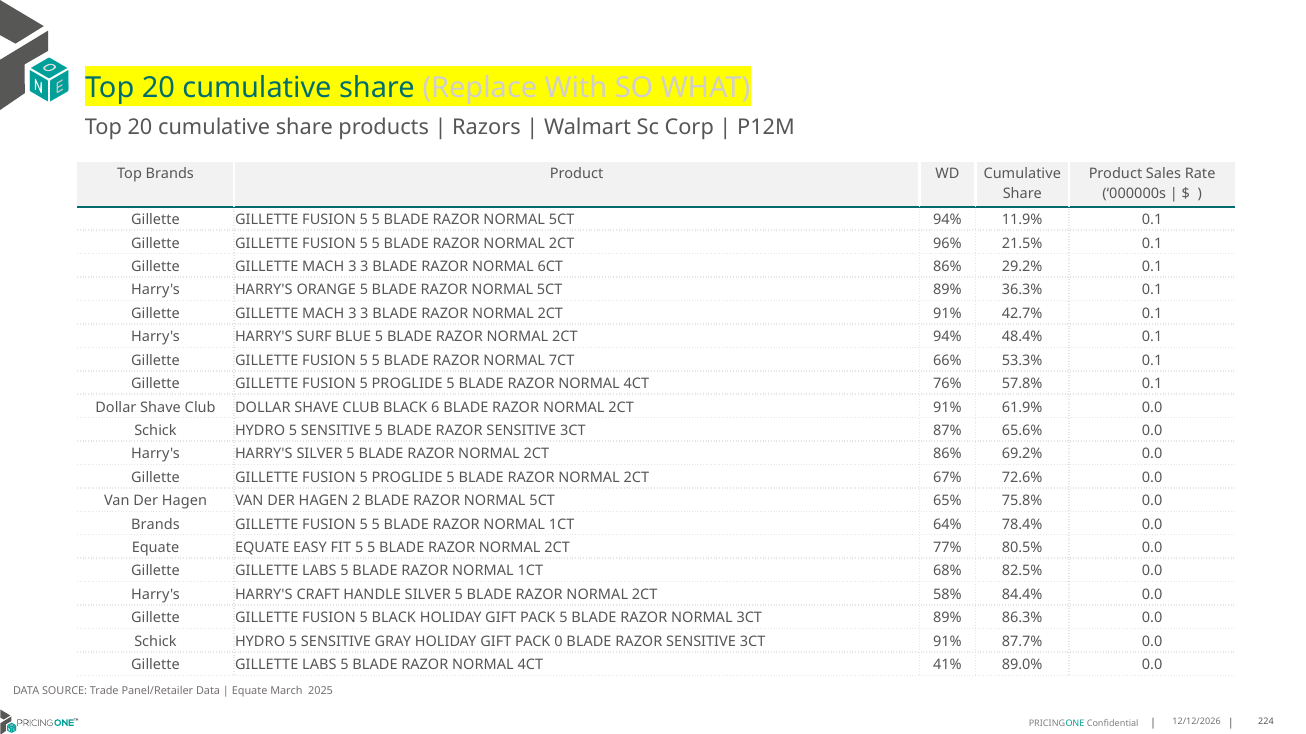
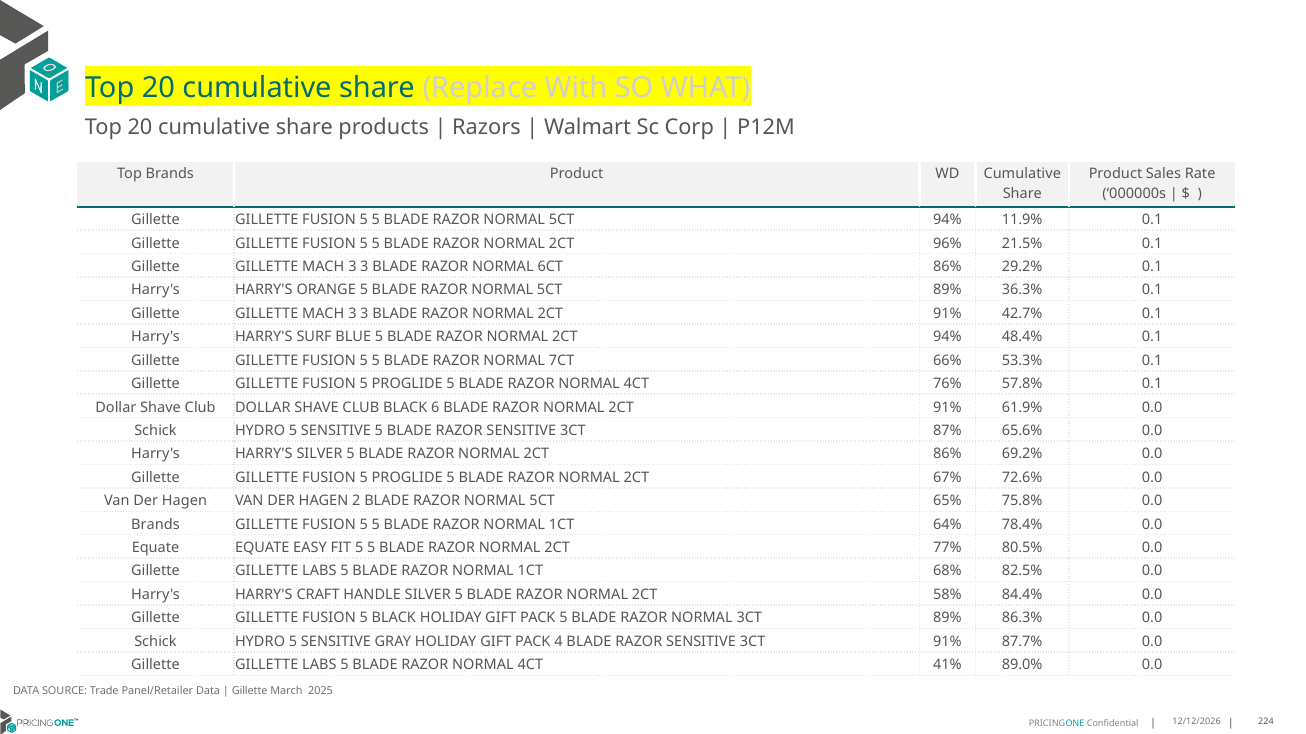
0: 0 -> 4
Equate at (250, 692): Equate -> Gillette
